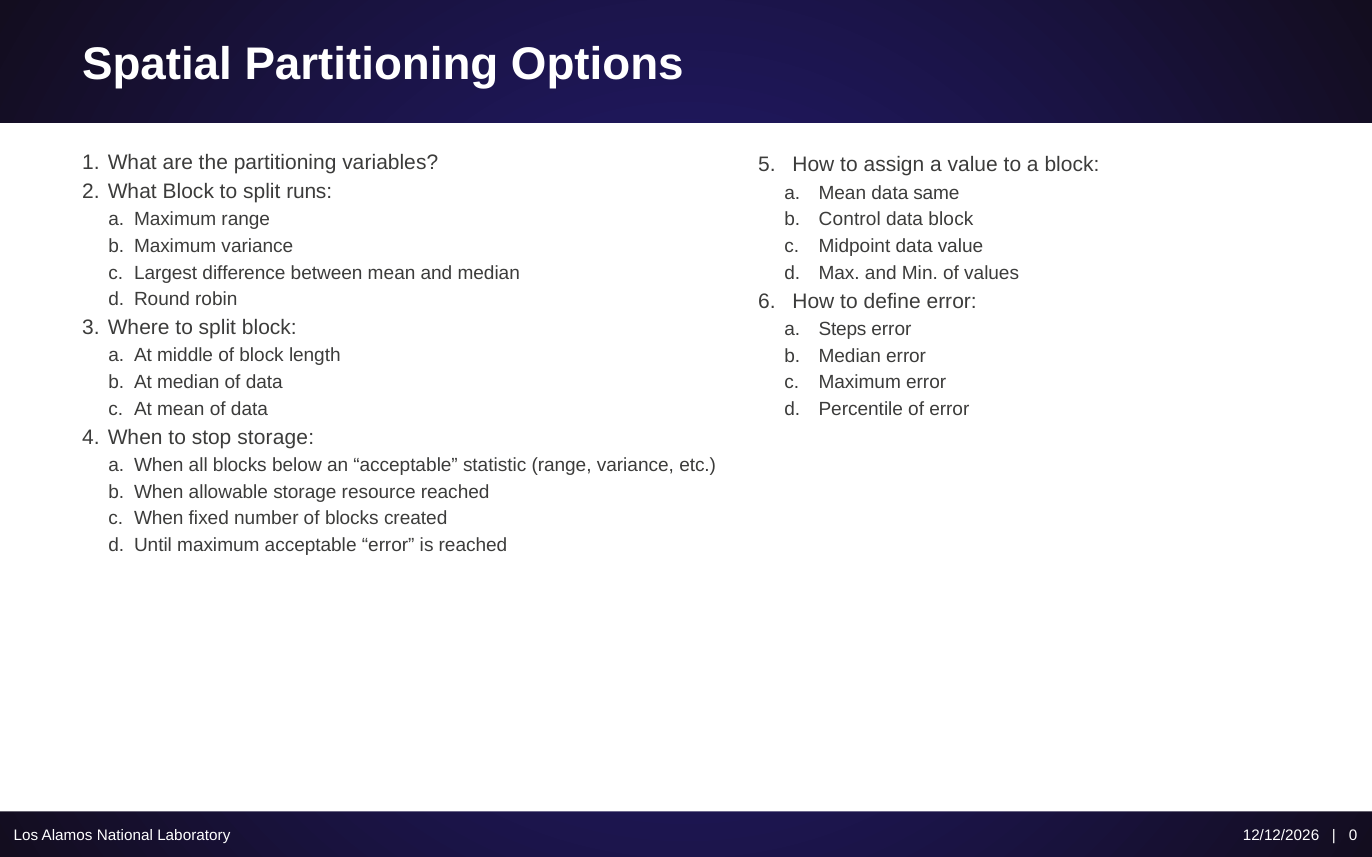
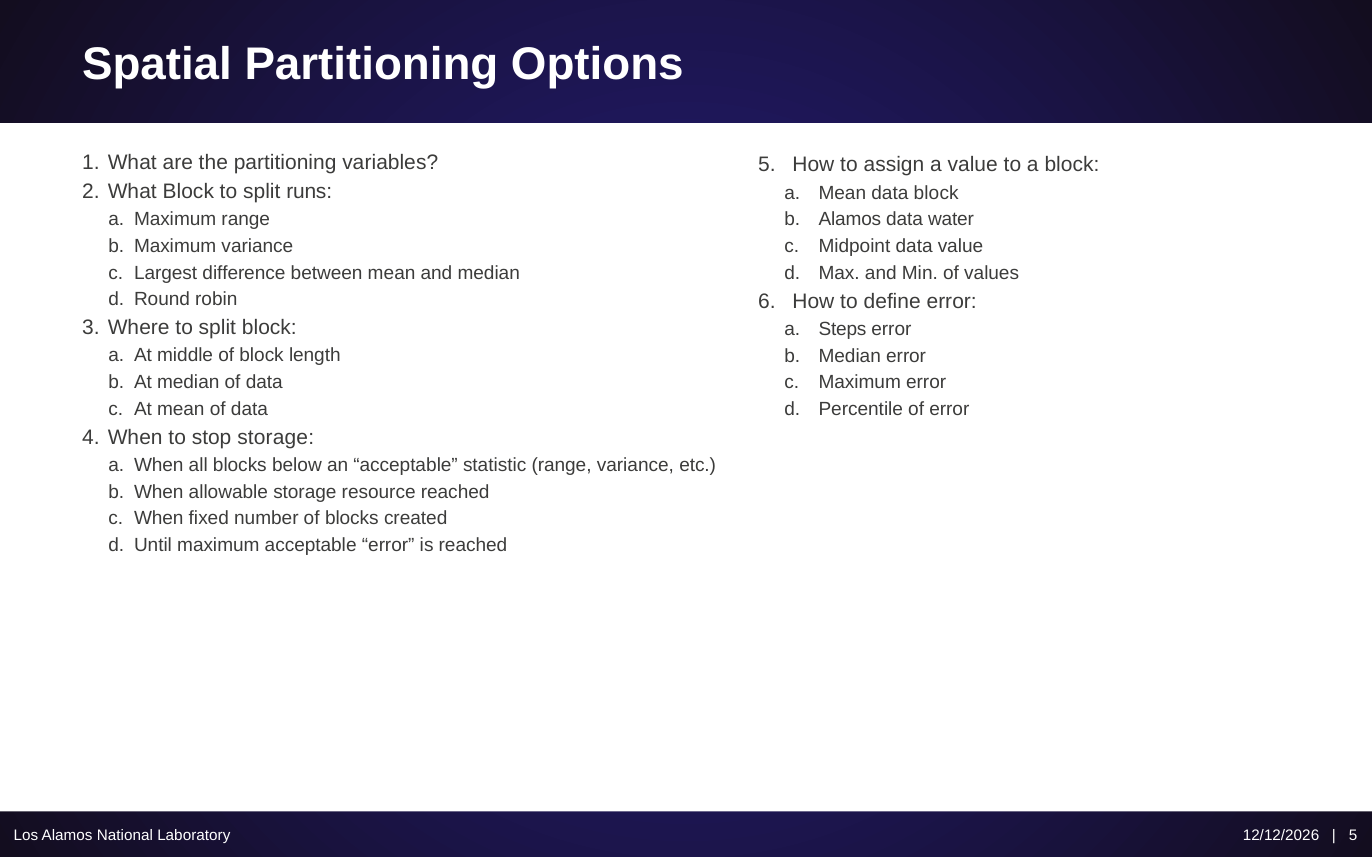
data same: same -> block
Control at (850, 220): Control -> Alamos
data block: block -> water
0 at (1353, 836): 0 -> 5
